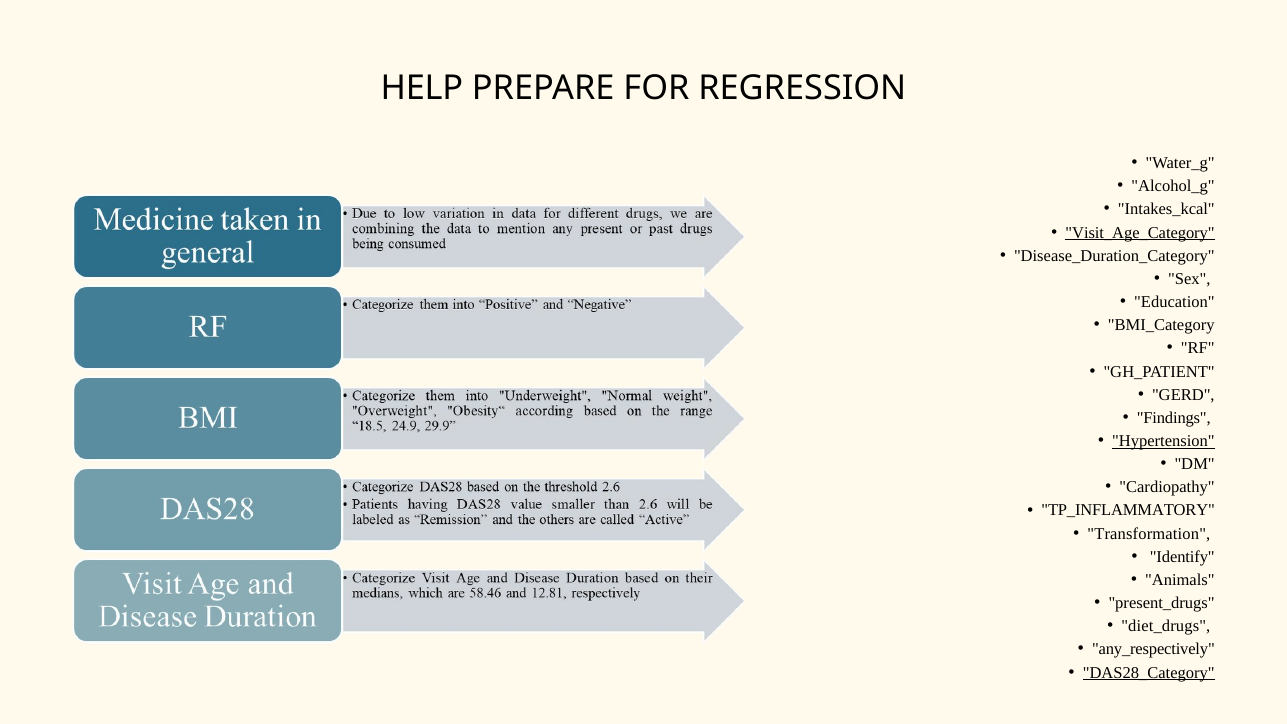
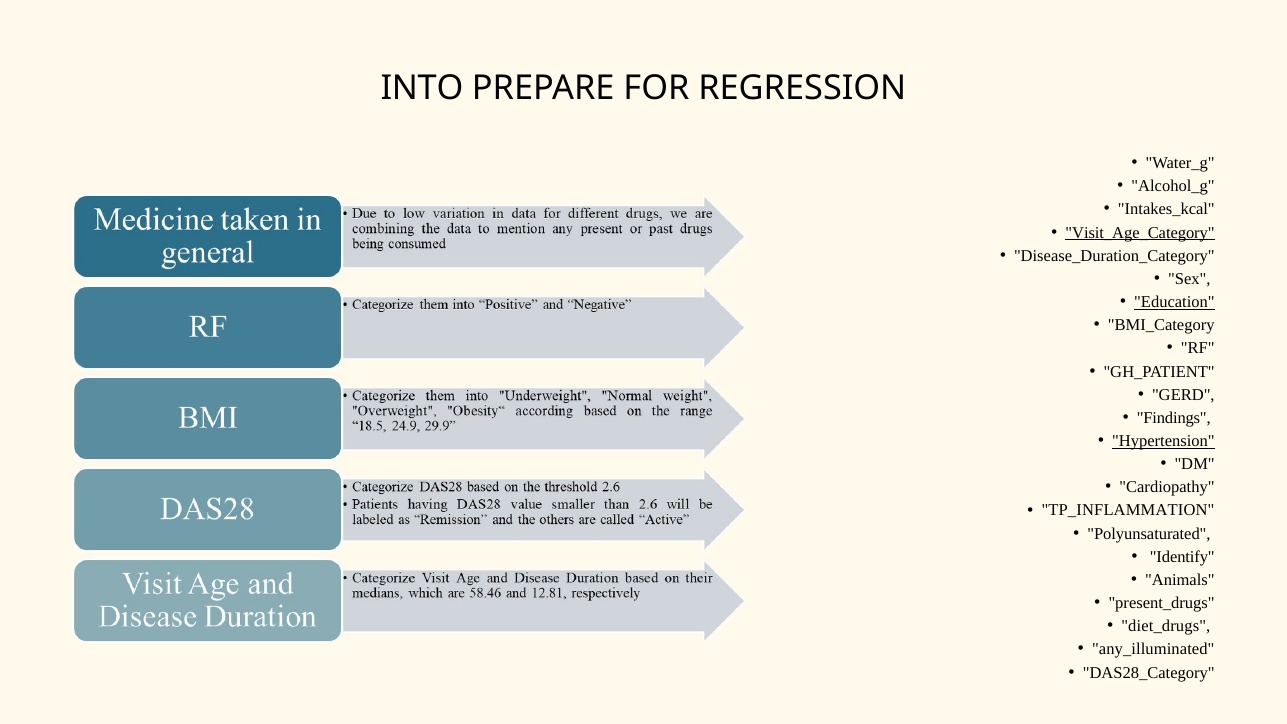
HELP: HELP -> INTO
Education underline: none -> present
TP_INFLAMMATORY: TP_INFLAMMATORY -> TP_INFLAMMATION
Transformation: Transformation -> Polyunsaturated
any_respectively: any_respectively -> any_illuminated
DAS28_Category underline: present -> none
